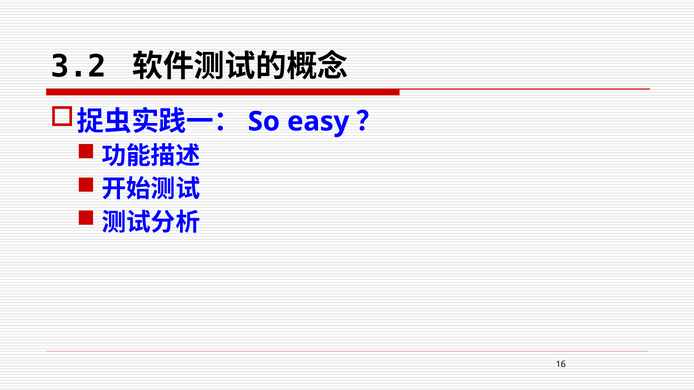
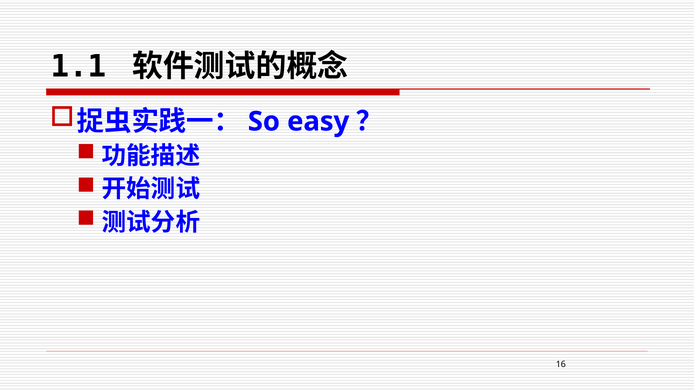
3.2: 3.2 -> 1.1
